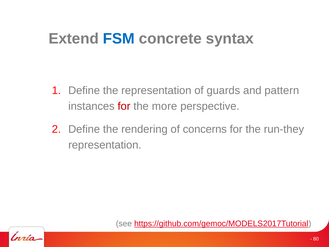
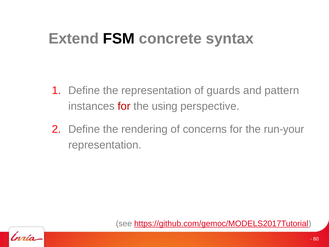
FSM colour: blue -> black
more: more -> using
run-they: run-they -> run-your
